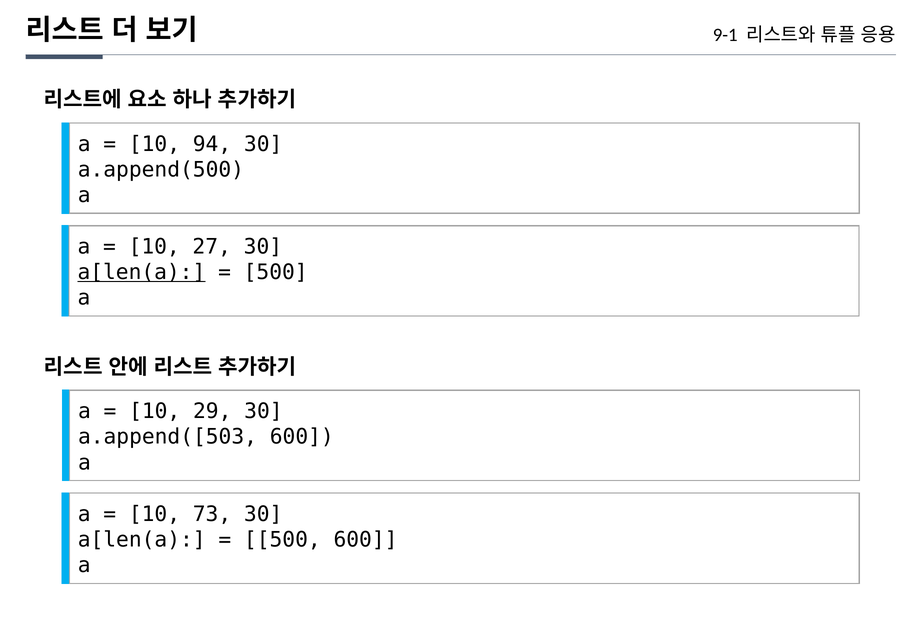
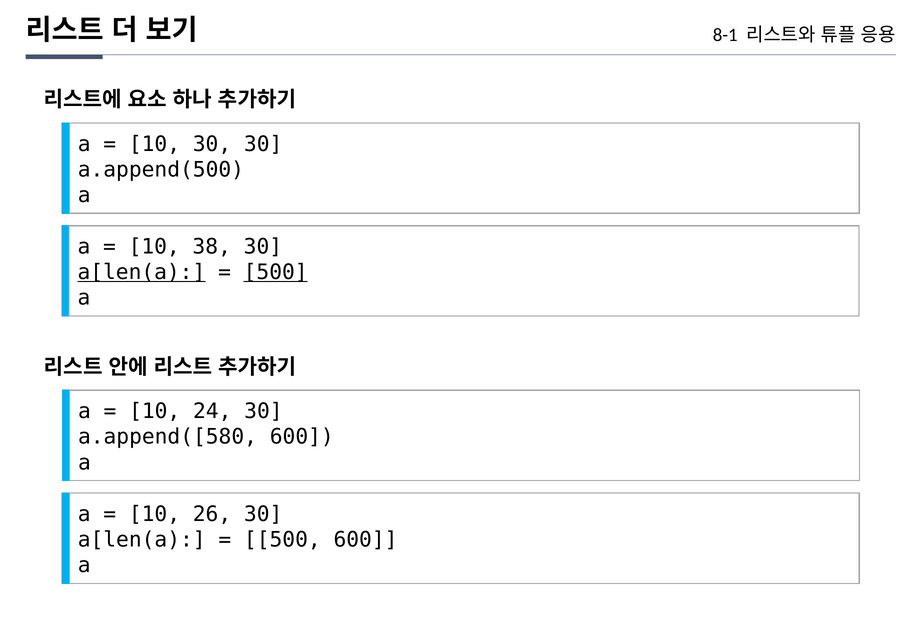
9-1: 9-1 -> 8-1
10 94: 94 -> 30
27: 27 -> 38
500 at (276, 272) underline: none -> present
29: 29 -> 24
a.append([503: a.append([503 -> a.append([580
73: 73 -> 26
